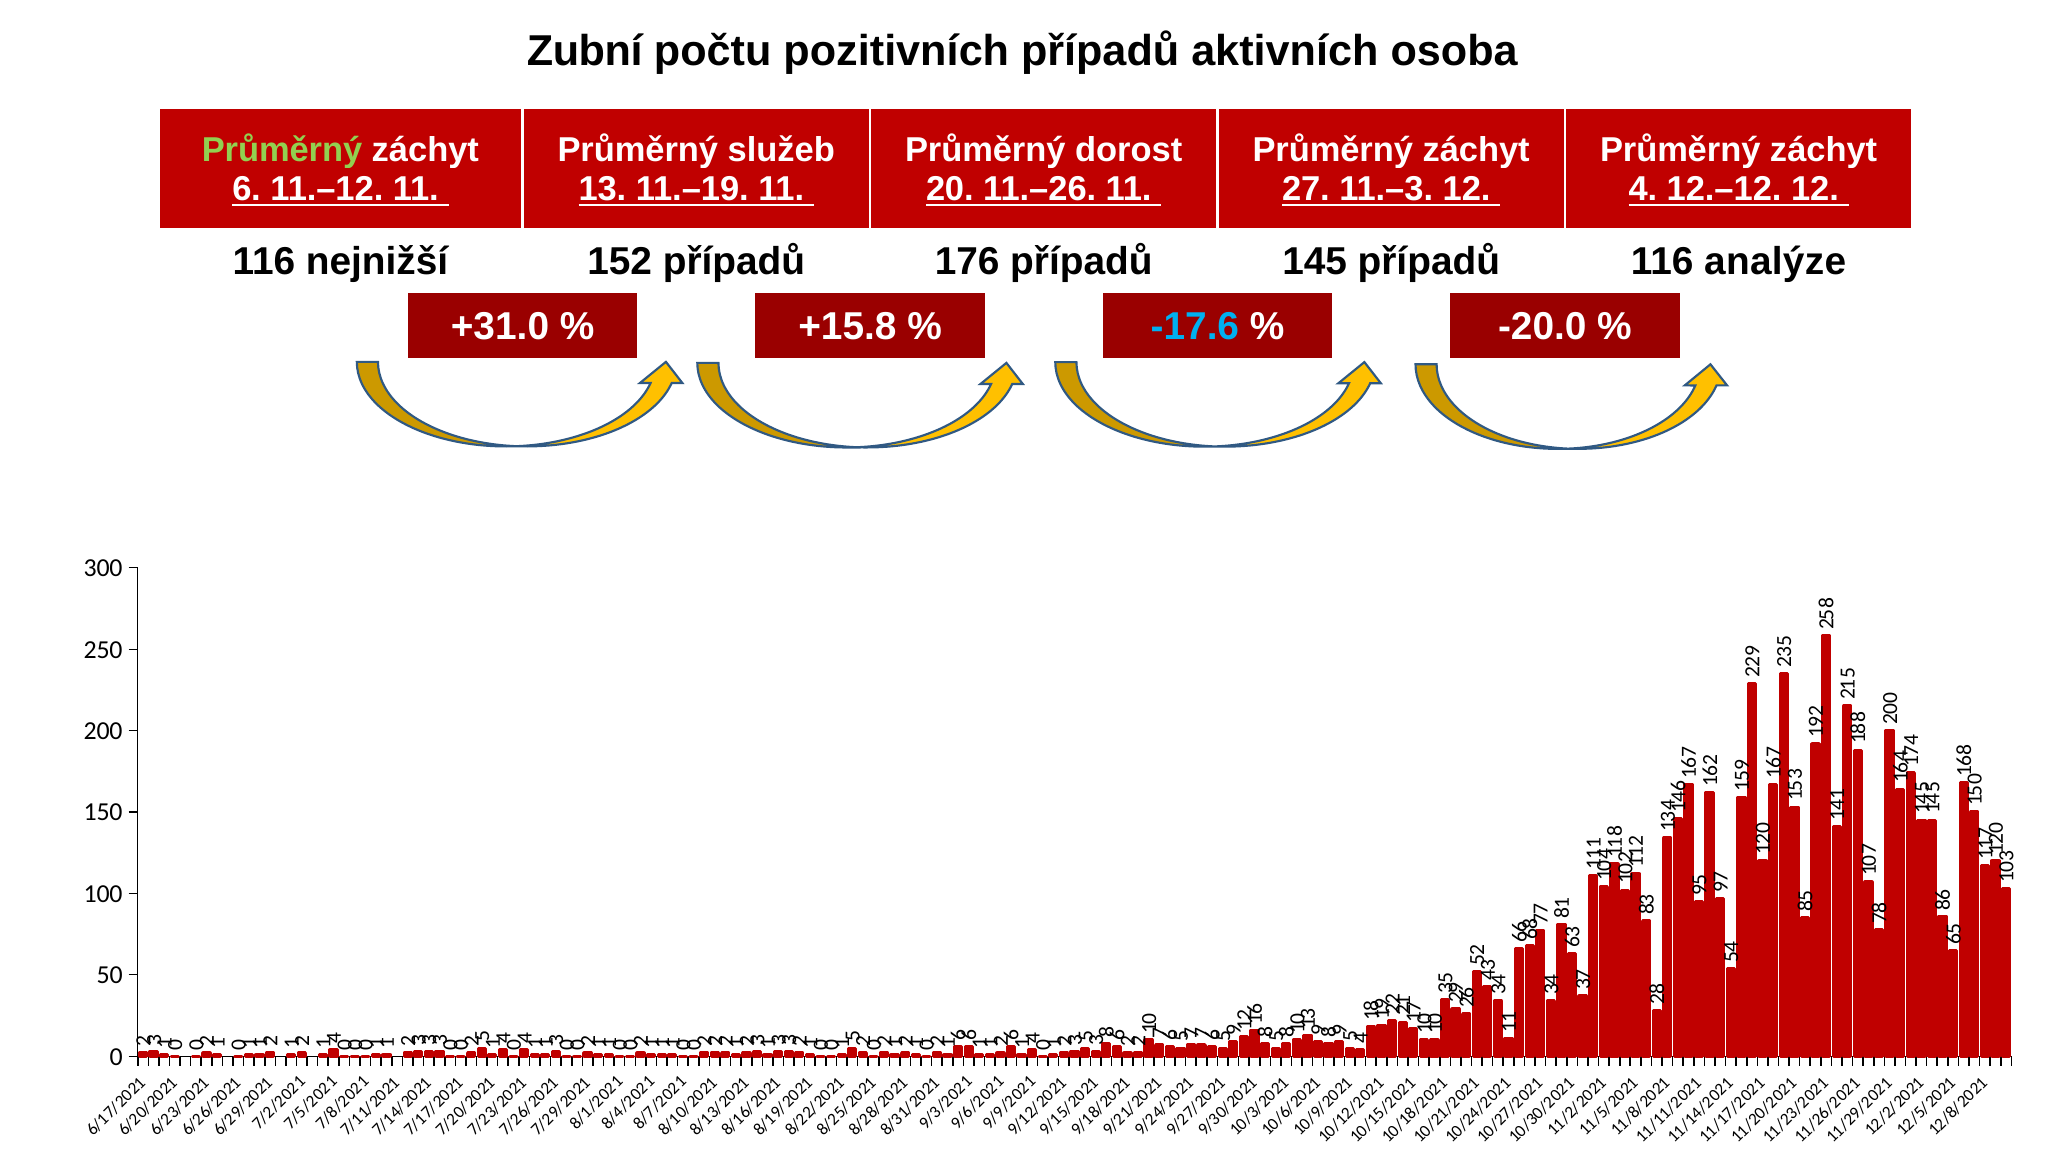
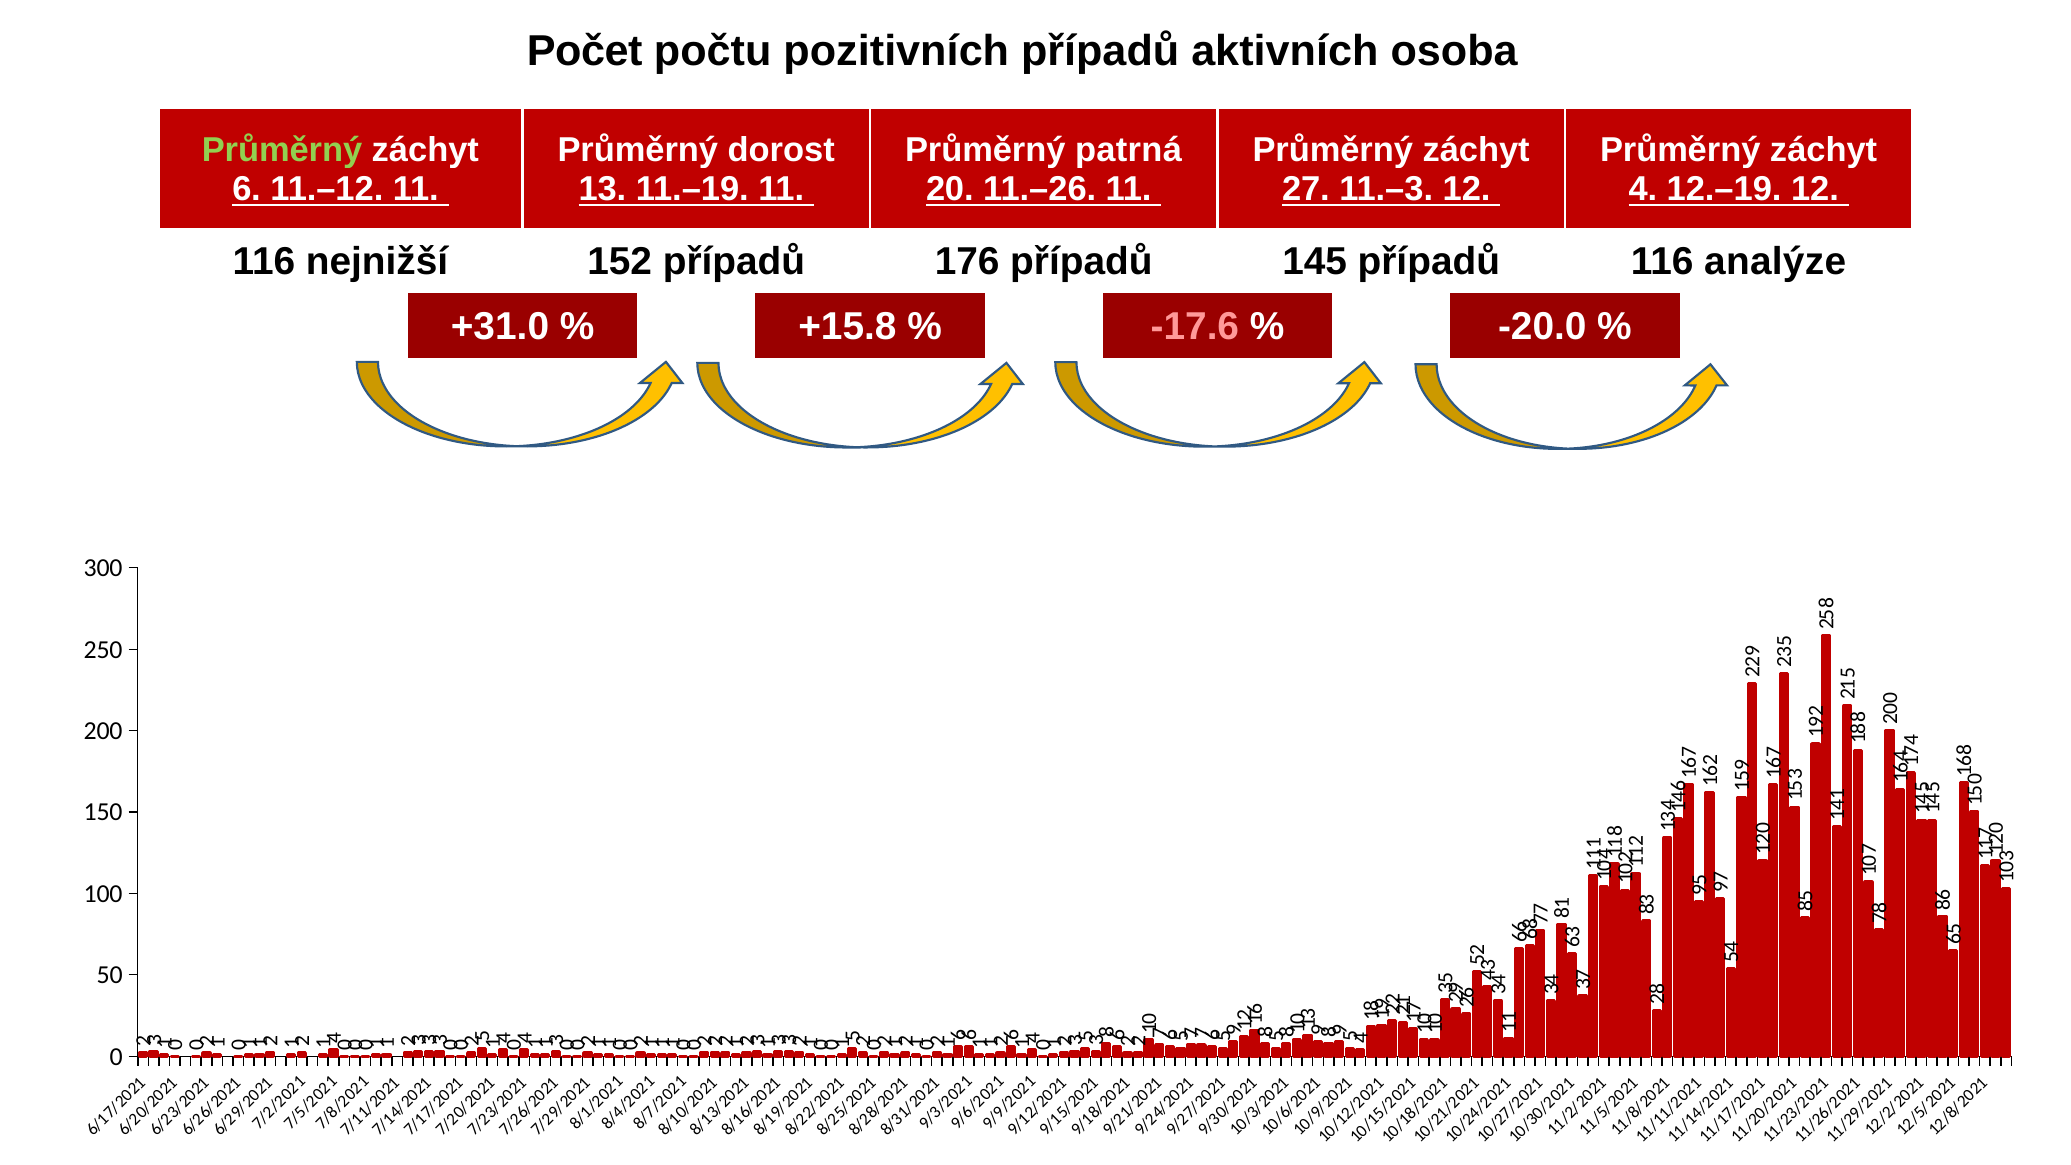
Zubní: Zubní -> Počet
služeb: služeb -> dorost
dorost: dorost -> patrná
12.–12: 12.–12 -> 12.–19
-17.6 colour: light blue -> pink
